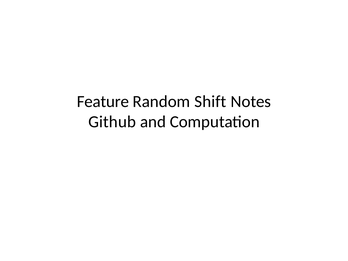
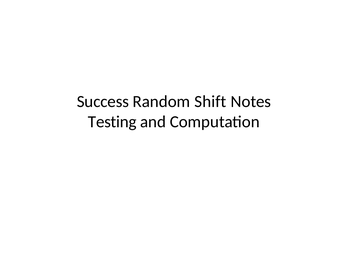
Feature: Feature -> Success
Github: Github -> Testing
